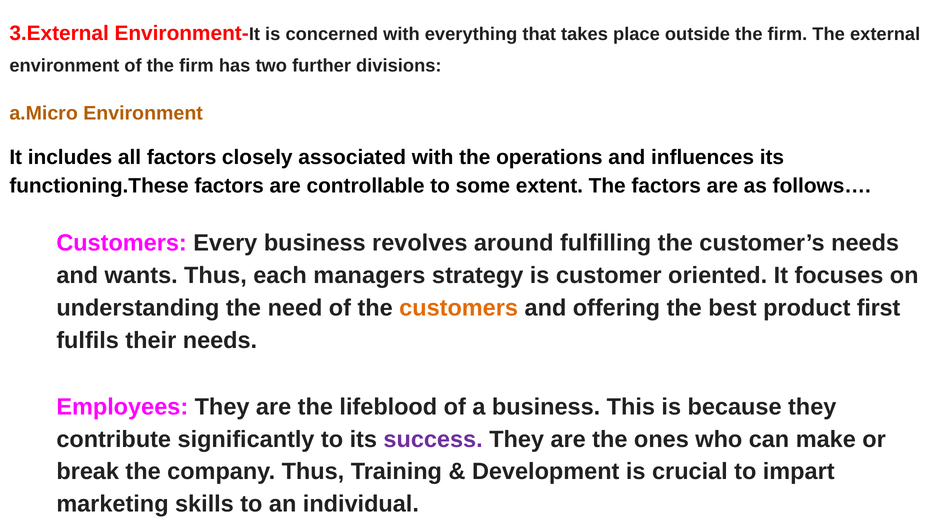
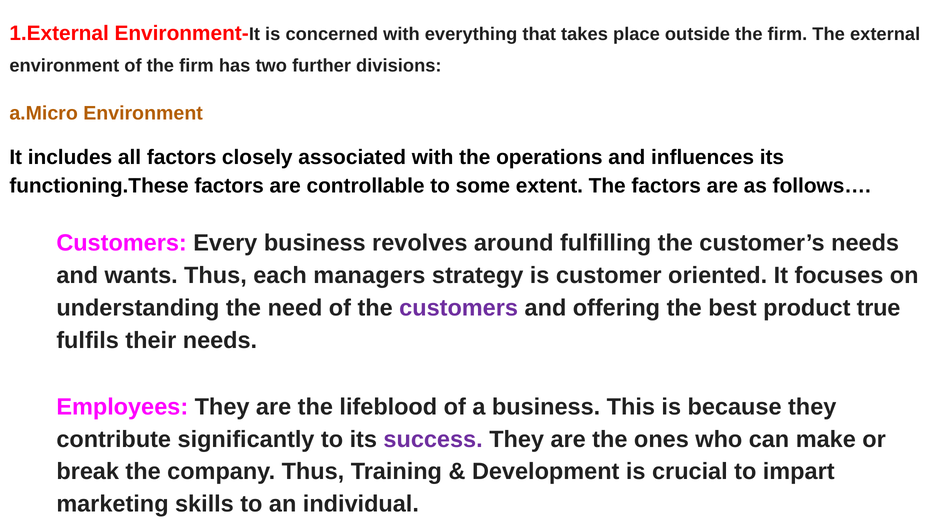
3.External: 3.External -> 1.External
customers at (459, 308) colour: orange -> purple
first: first -> true
